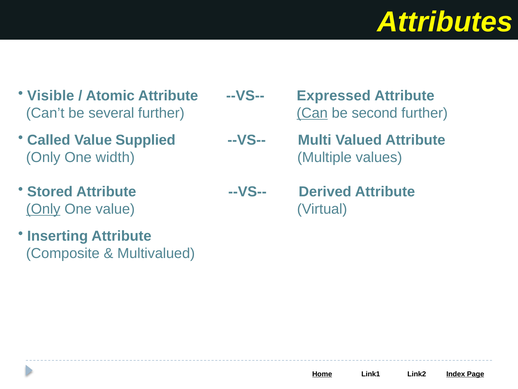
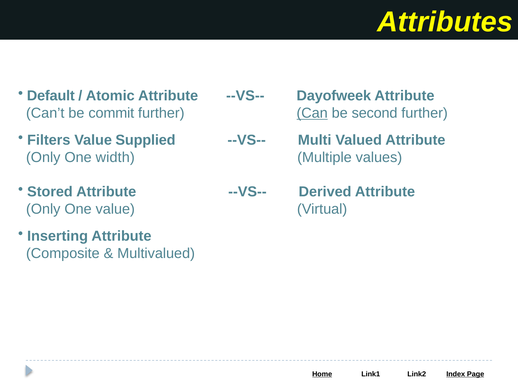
Visible: Visible -> Default
Expressed: Expressed -> Dayofweek
several: several -> commit
Called: Called -> Filters
Only at (43, 209) underline: present -> none
